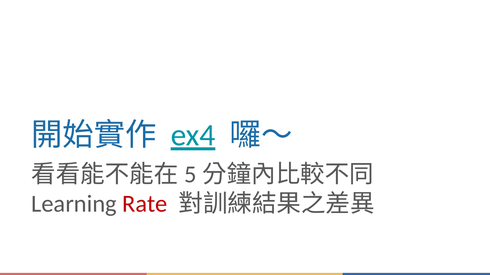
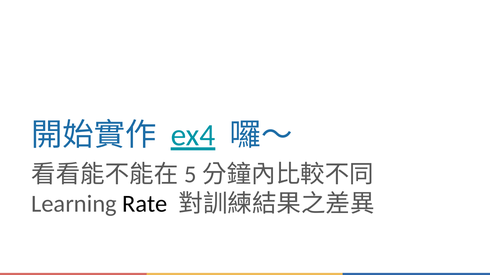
Rate colour: red -> black
